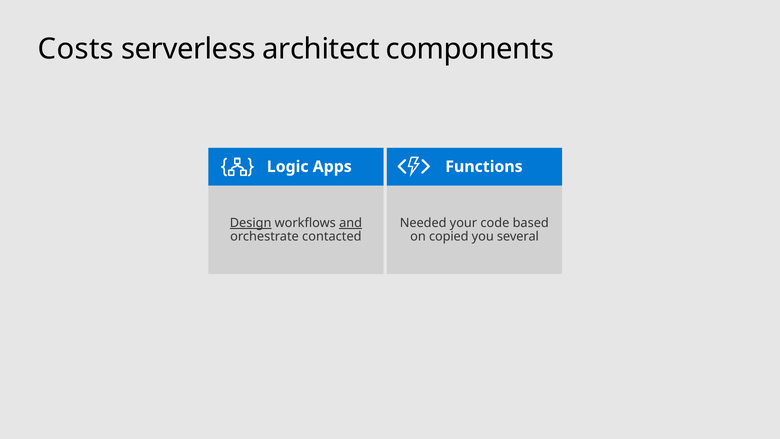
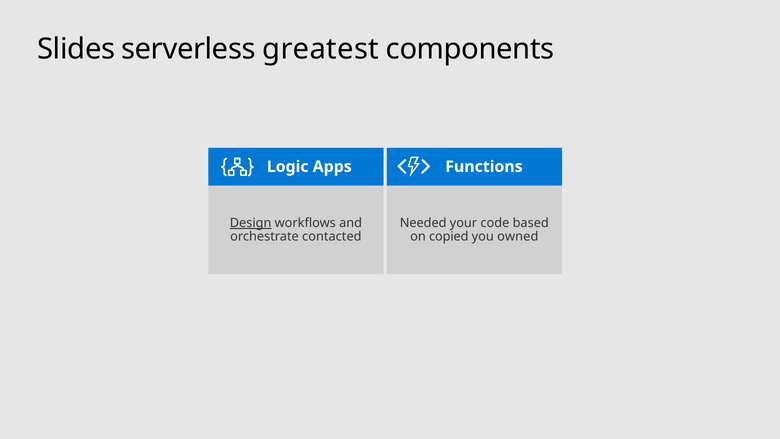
Costs: Costs -> Slides
architect: architect -> greatest
and underline: present -> none
several: several -> owned
